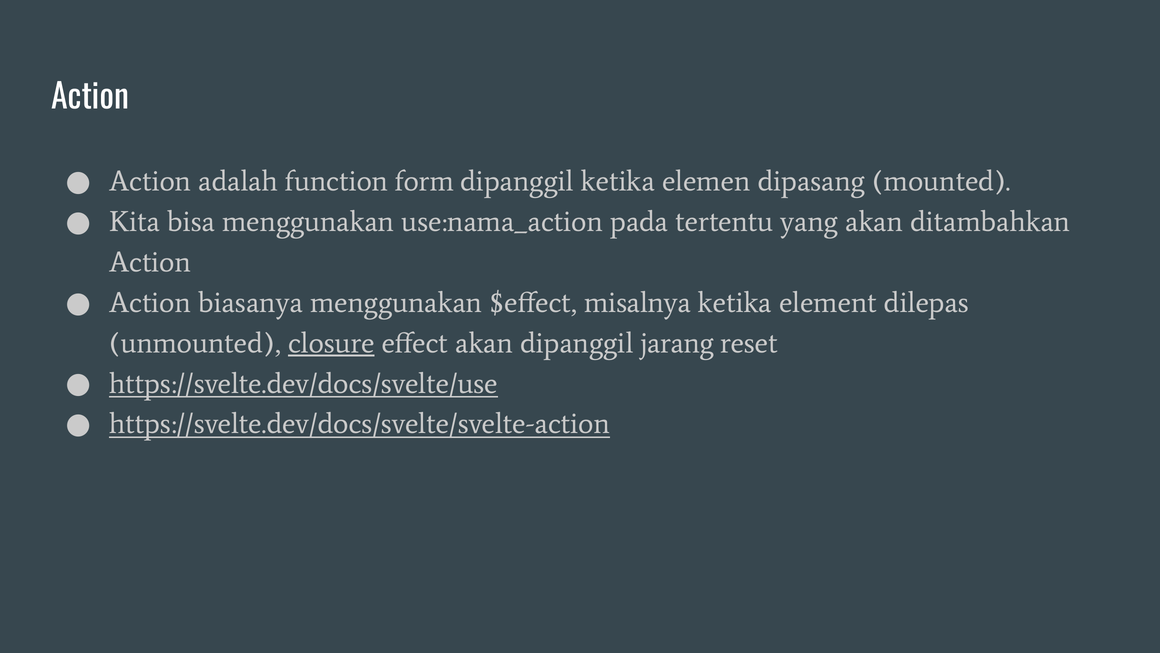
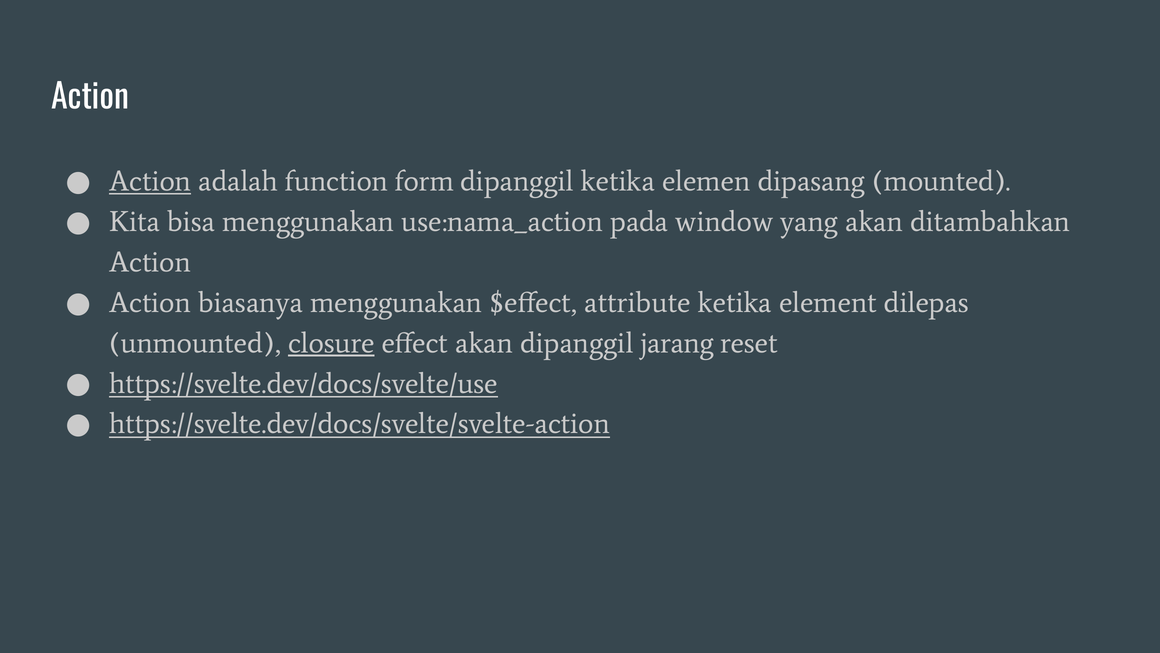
Action at (150, 181) underline: none -> present
tertentu: tertentu -> window
misalnya: misalnya -> attribute
